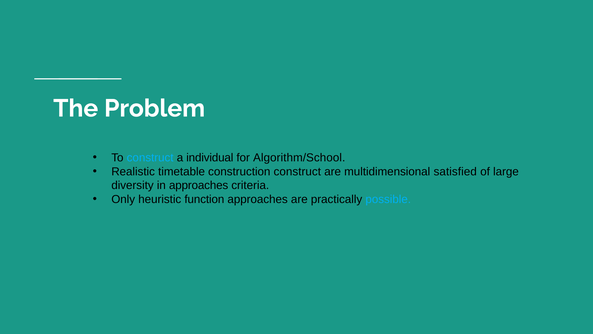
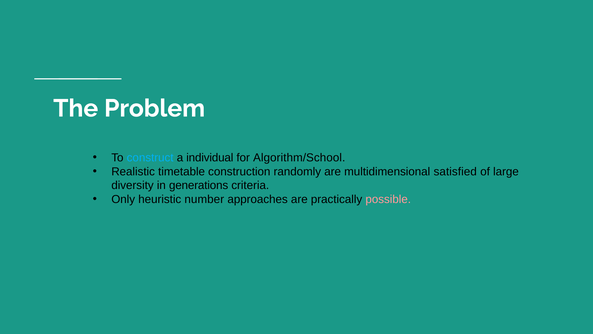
construction construct: construct -> randomly
in approaches: approaches -> generations
function: function -> number
possible colour: light blue -> pink
